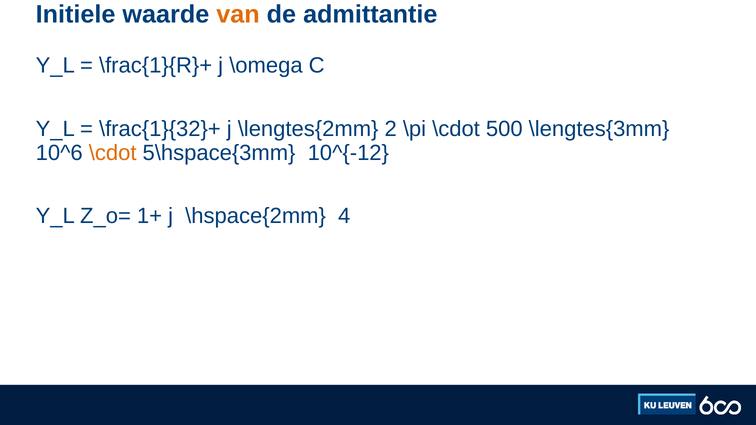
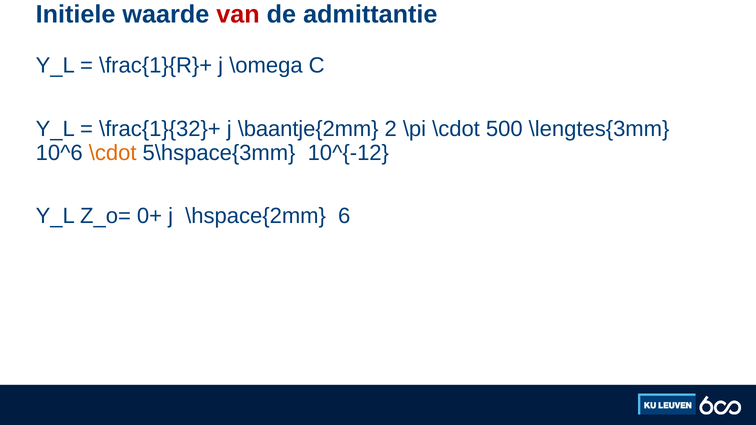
van colour: orange -> red
\lengtes{2mm: \lengtes{2mm -> \baantje{2mm
1+: 1+ -> 0+
4: 4 -> 6
